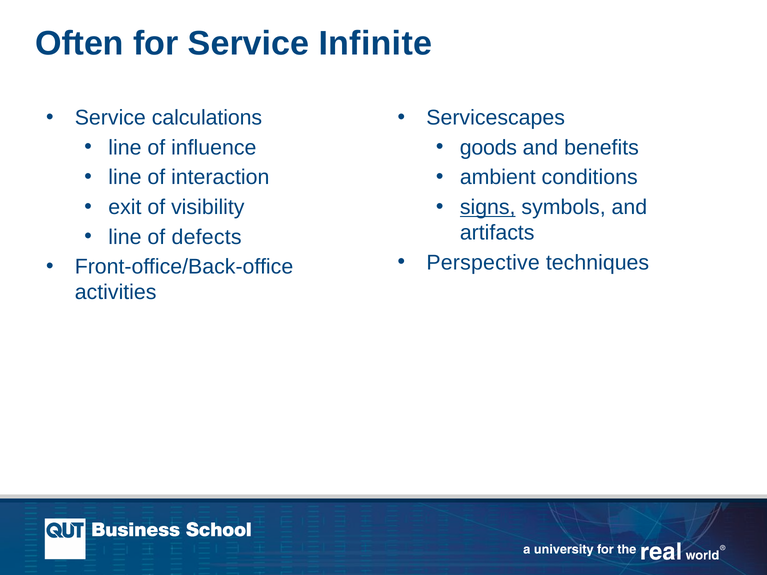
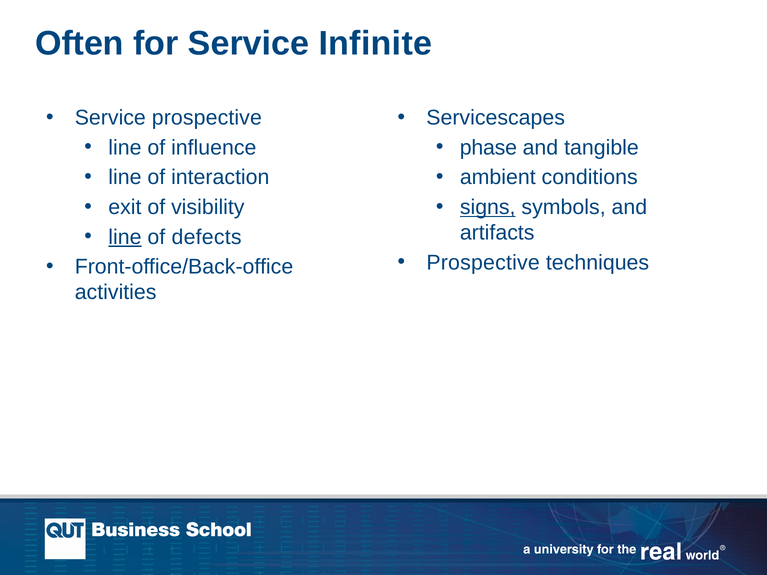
Service calculations: calculations -> prospective
goods: goods -> phase
benefits: benefits -> tangible
line at (125, 237) underline: none -> present
Perspective at (483, 263): Perspective -> Prospective
